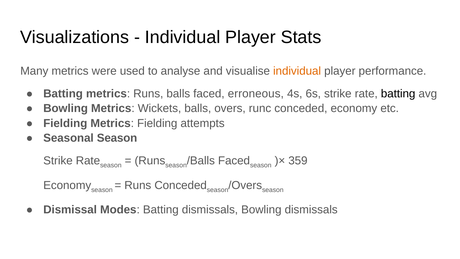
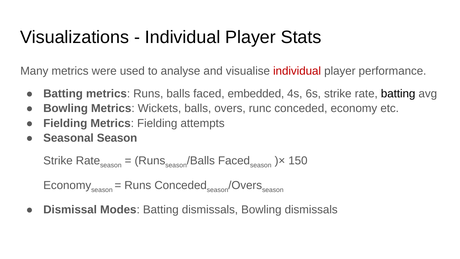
individual at (297, 71) colour: orange -> red
erroneous: erroneous -> embedded
359: 359 -> 150
